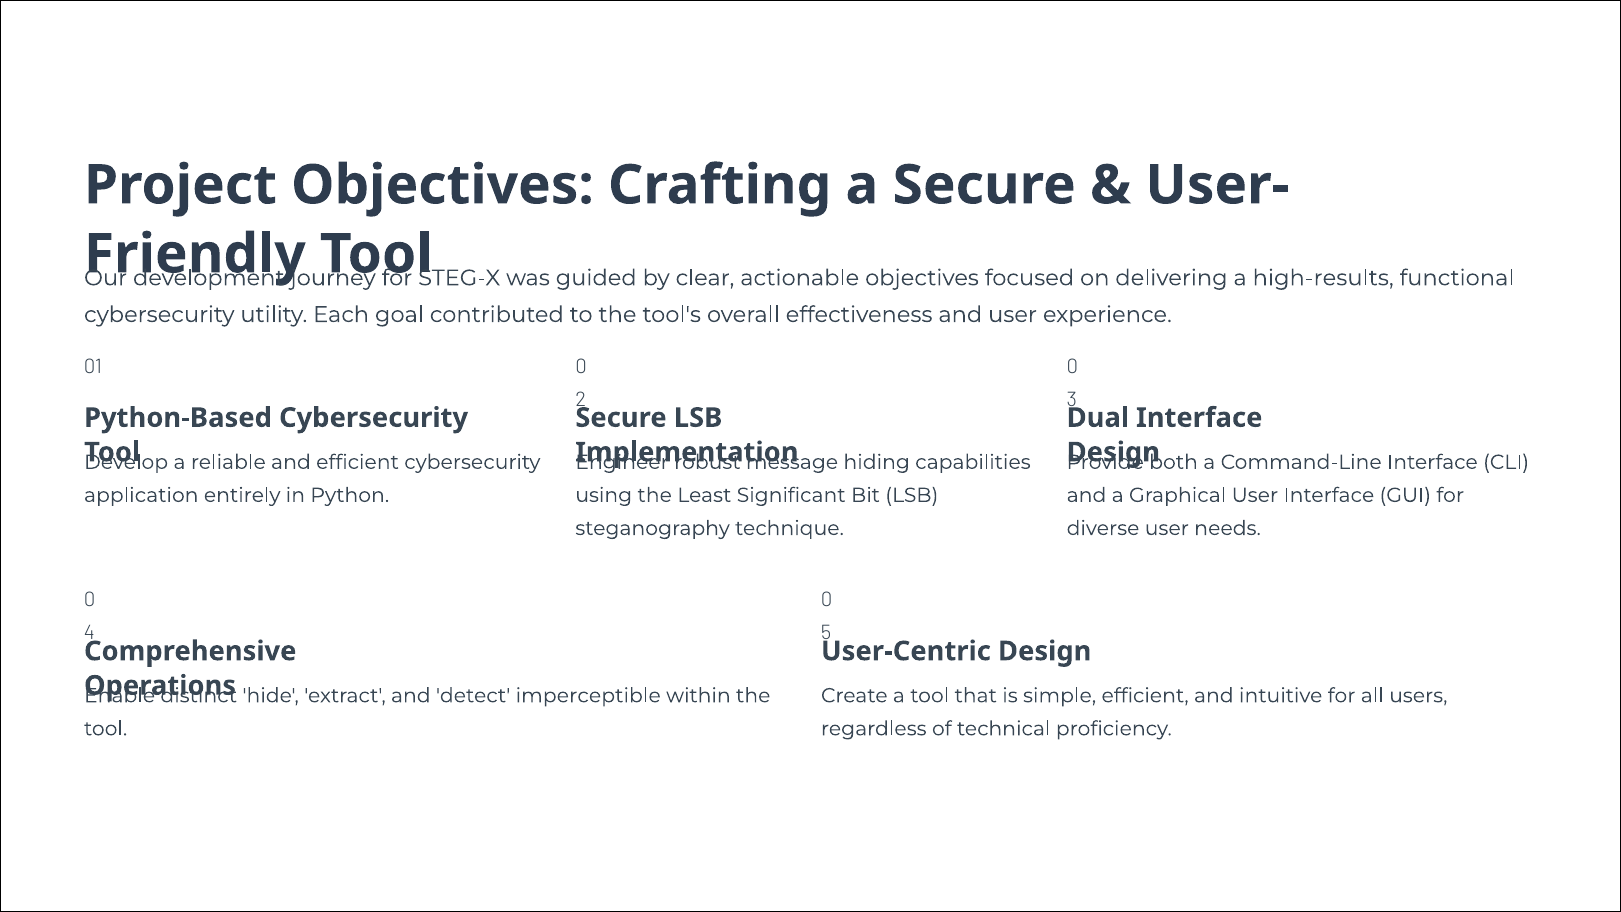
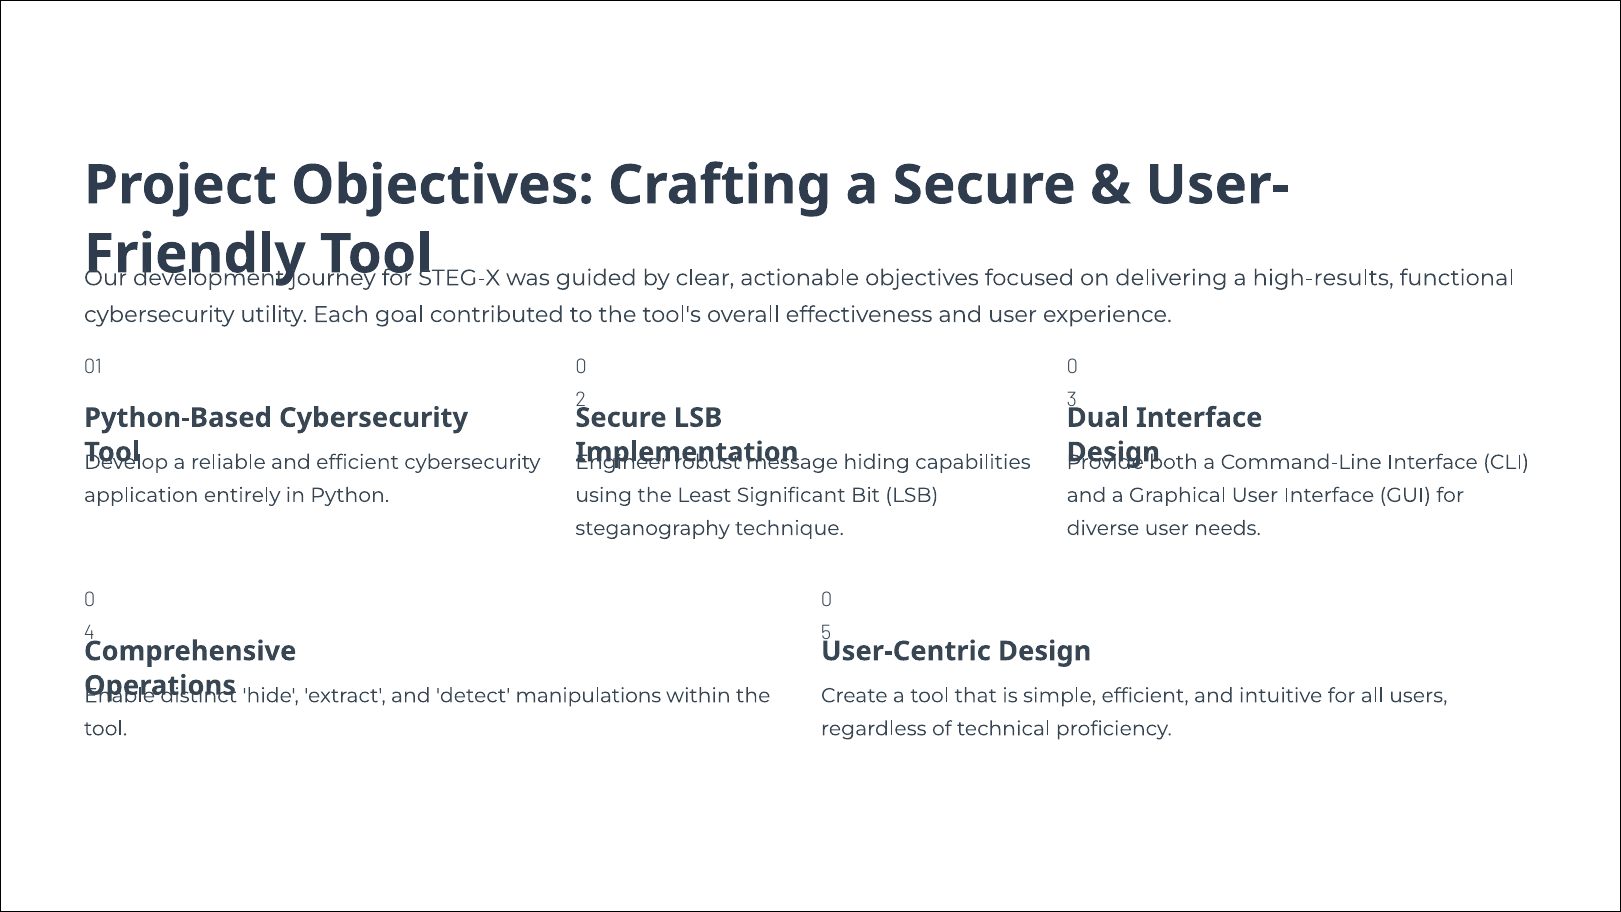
imperceptible: imperceptible -> manipulations
